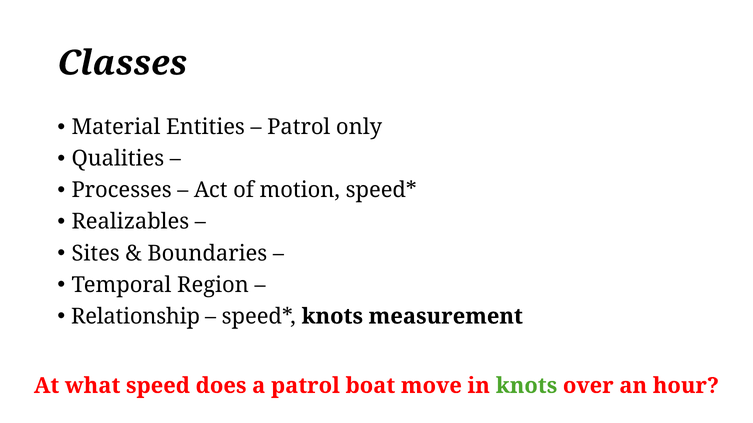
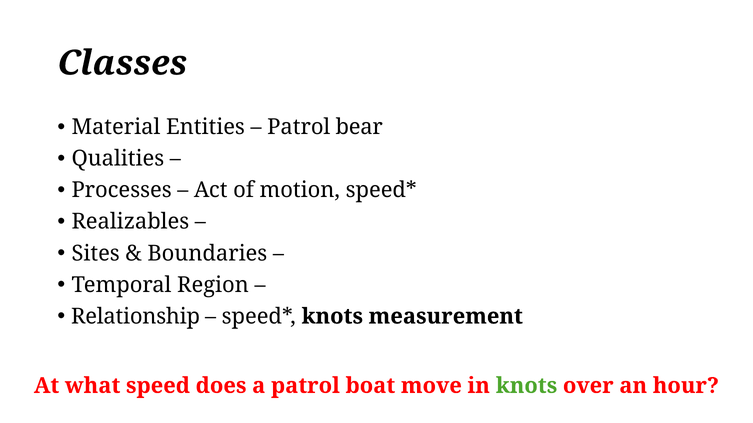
only: only -> bear
